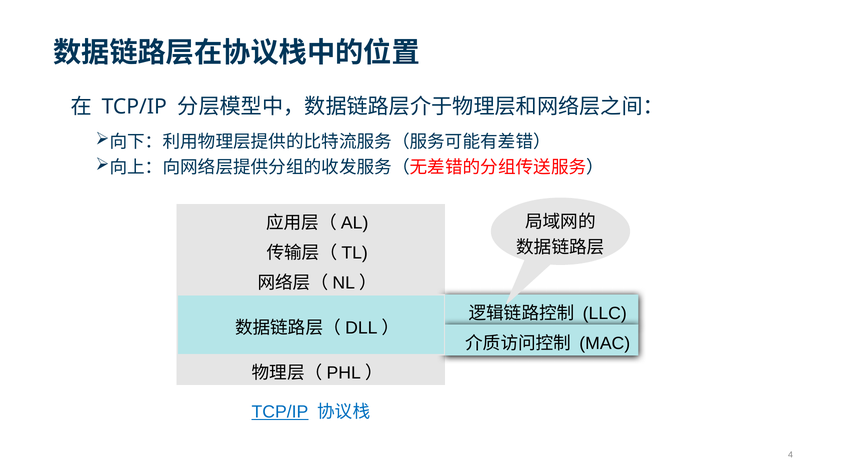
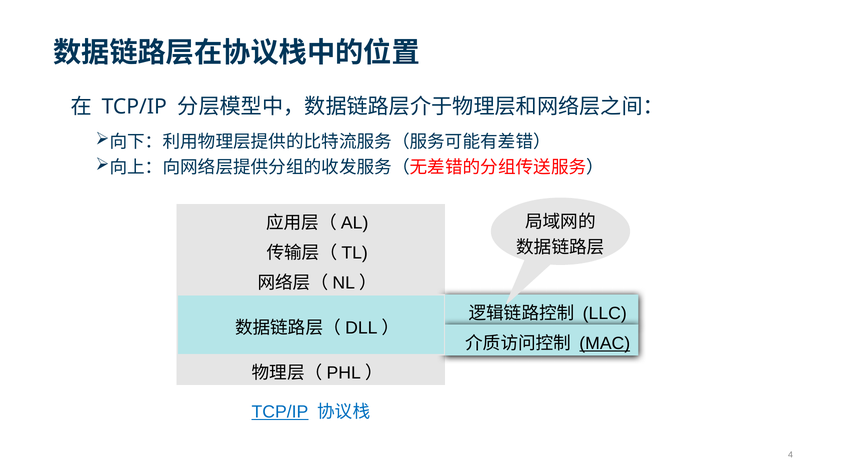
MAC underline: none -> present
